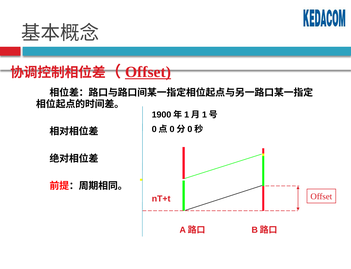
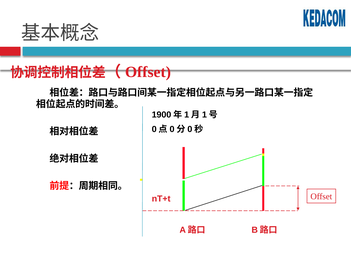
Offset at (148, 72) underline: present -> none
